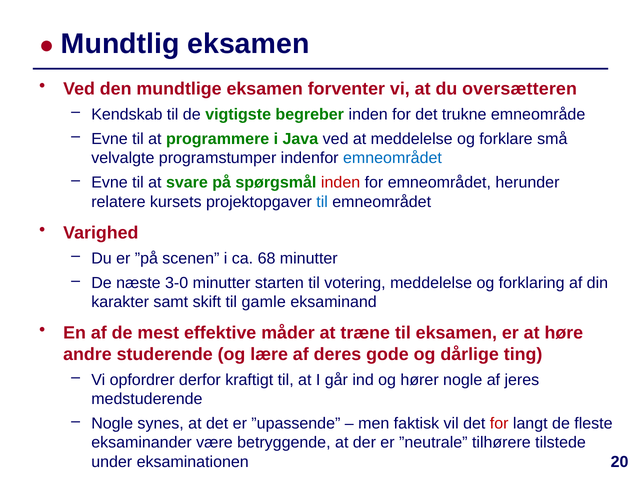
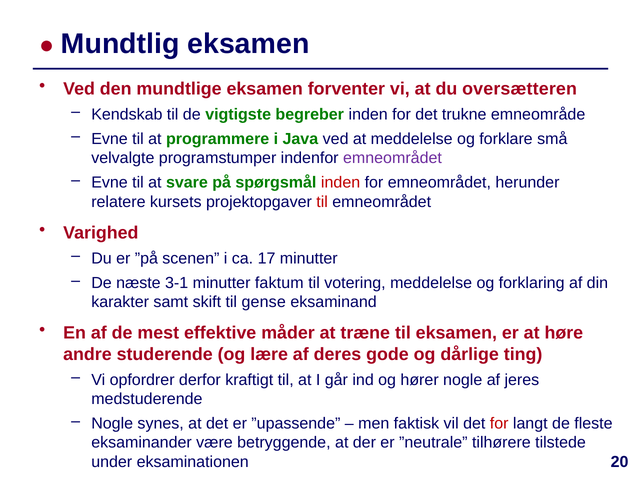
emneområdet at (392, 158) colour: blue -> purple
til at (322, 202) colour: blue -> red
68: 68 -> 17
3-0: 3-0 -> 3-1
starten: starten -> faktum
gamle: gamle -> gense
